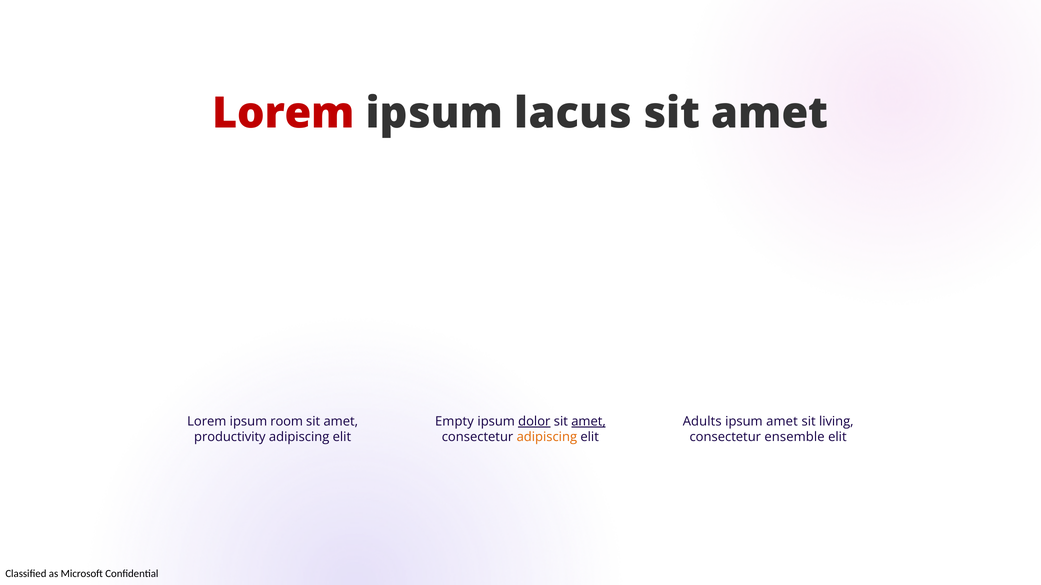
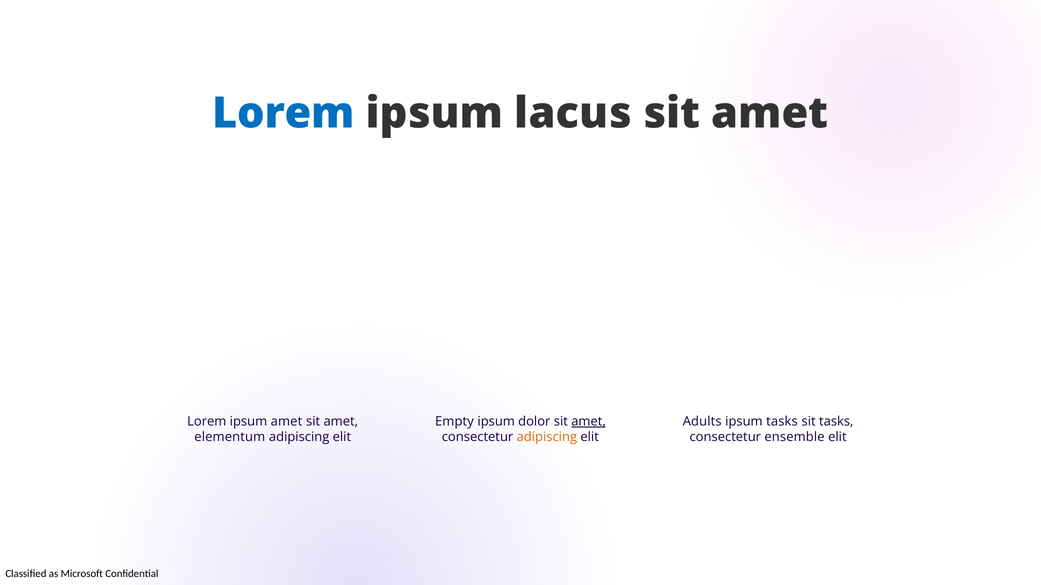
Lorem at (284, 114) colour: red -> blue
ipsum room: room -> amet
dolor underline: present -> none
ipsum amet: amet -> tasks
sit living: living -> tasks
productivity: productivity -> elementum
